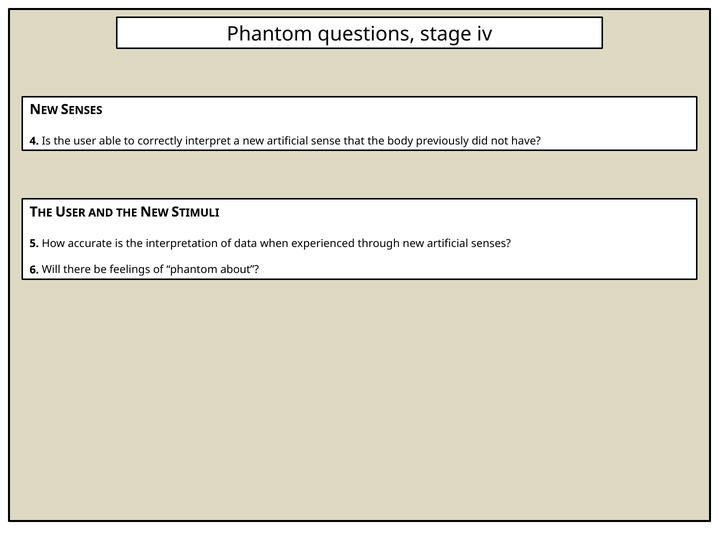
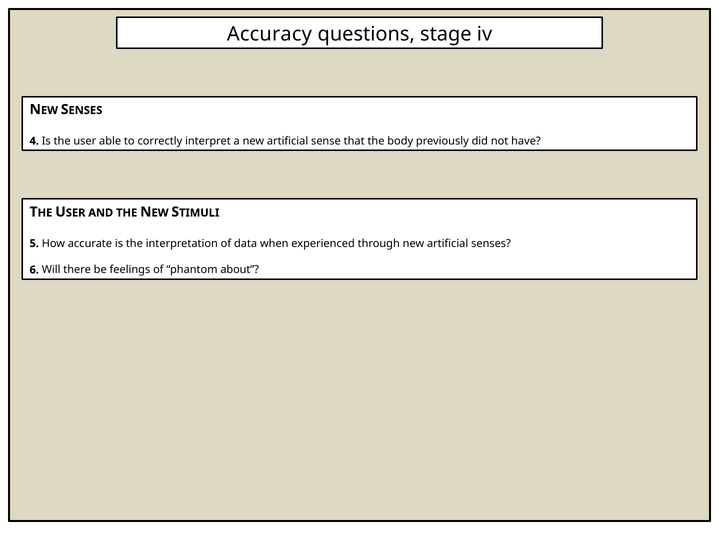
Phantom at (270, 34): Phantom -> Accuracy
